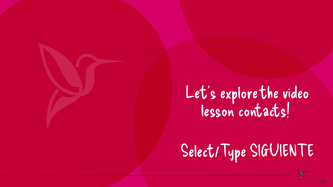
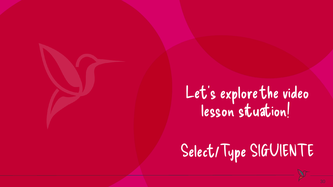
contacts: contacts -> situation
